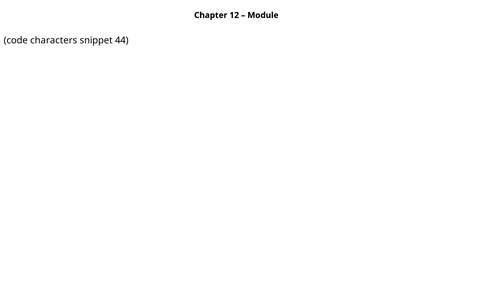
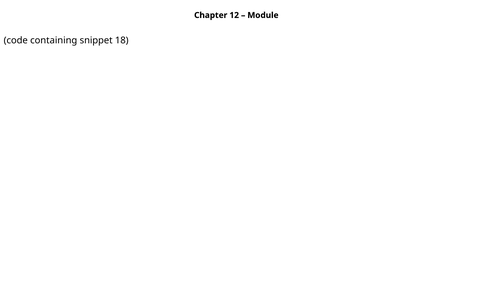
characters: characters -> containing
44: 44 -> 18
